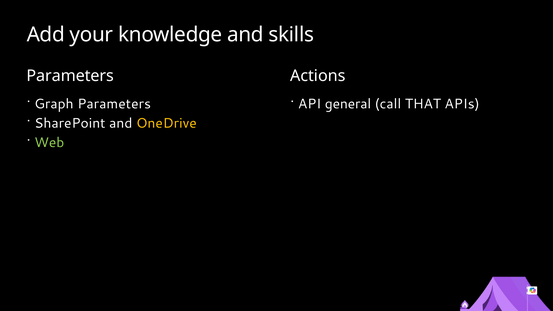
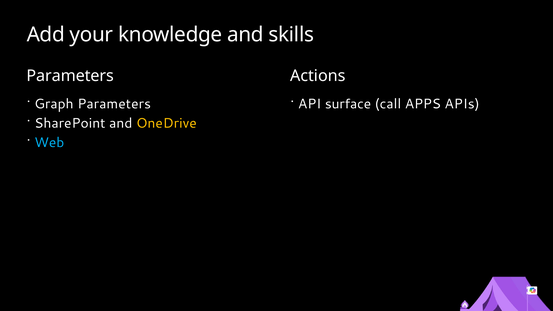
general: general -> surface
THAT: THAT -> APPS
Web colour: light green -> light blue
